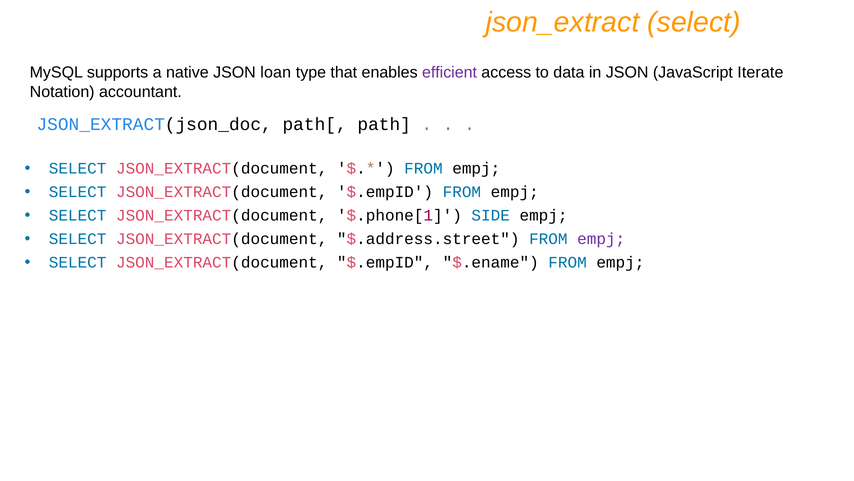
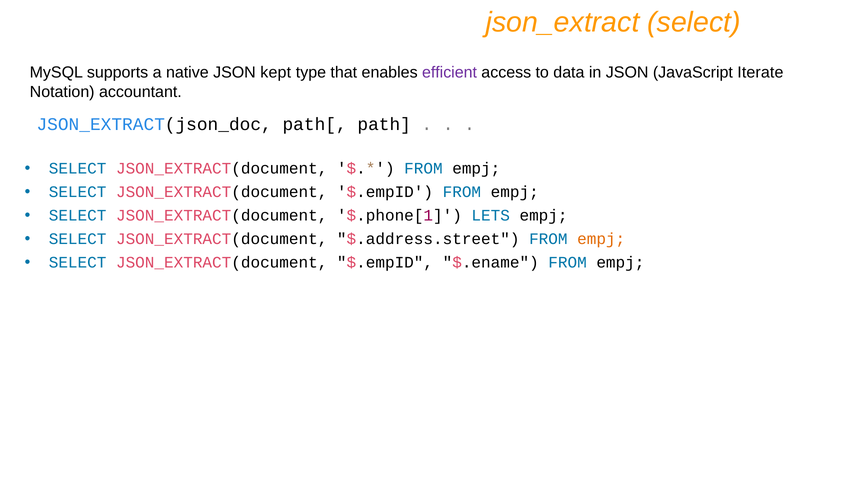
loan: loan -> kept
SIDE: SIDE -> LETS
empj at (601, 239) colour: purple -> orange
